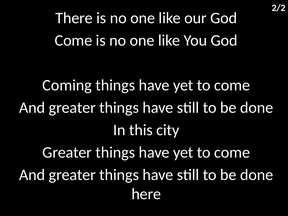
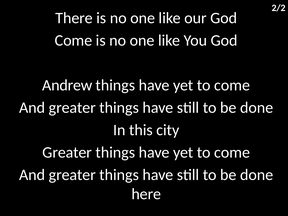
Coming: Coming -> Andrew
